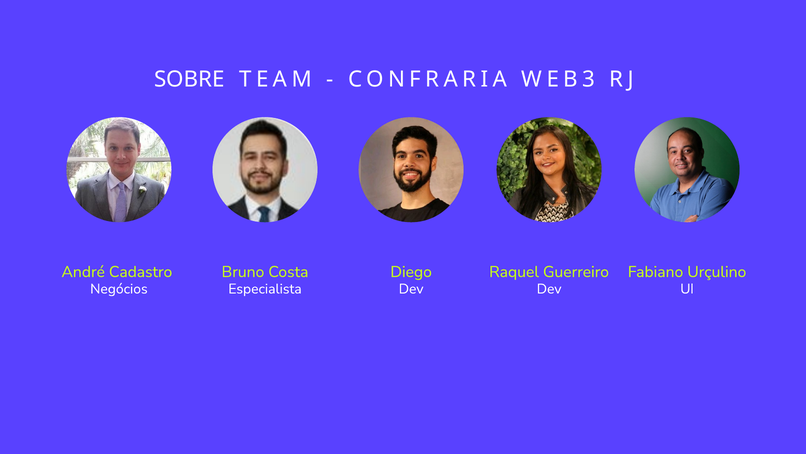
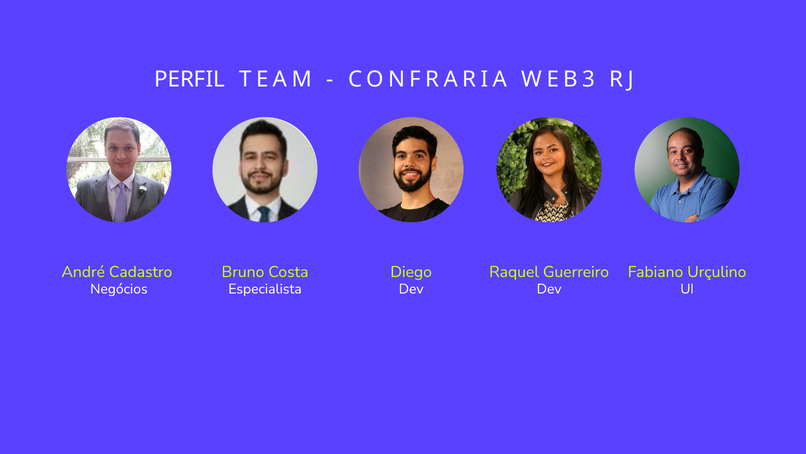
SOBRE: SOBRE -> PERFIL
